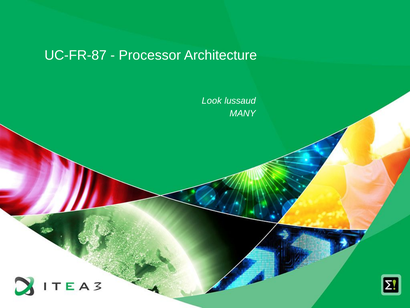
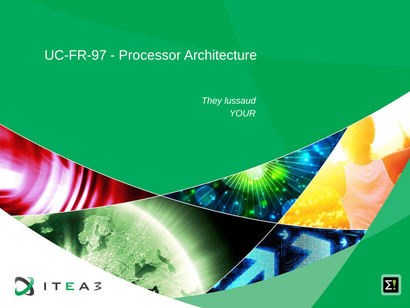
UC-FR-87: UC-FR-87 -> UC-FR-97
Look: Look -> They
MANY: MANY -> YOUR
